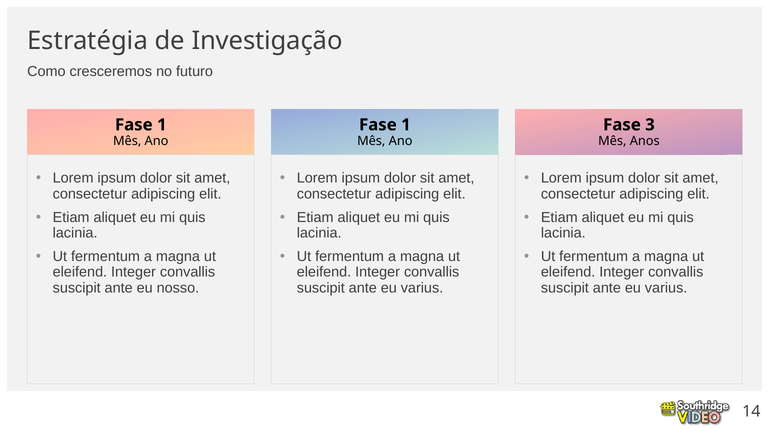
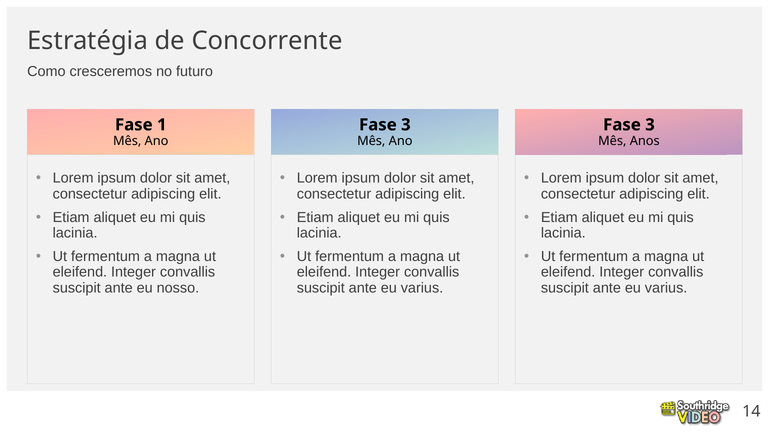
Investigação: Investigação -> Concorrente
1 at (406, 125): 1 -> 3
